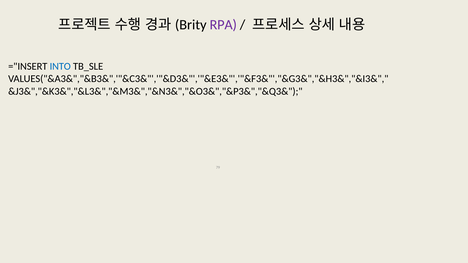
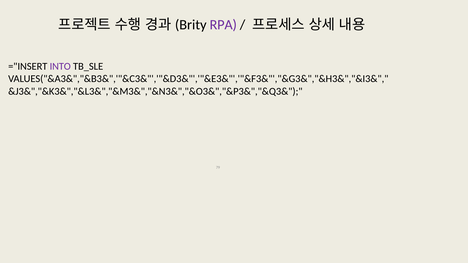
INTO colour: blue -> purple
